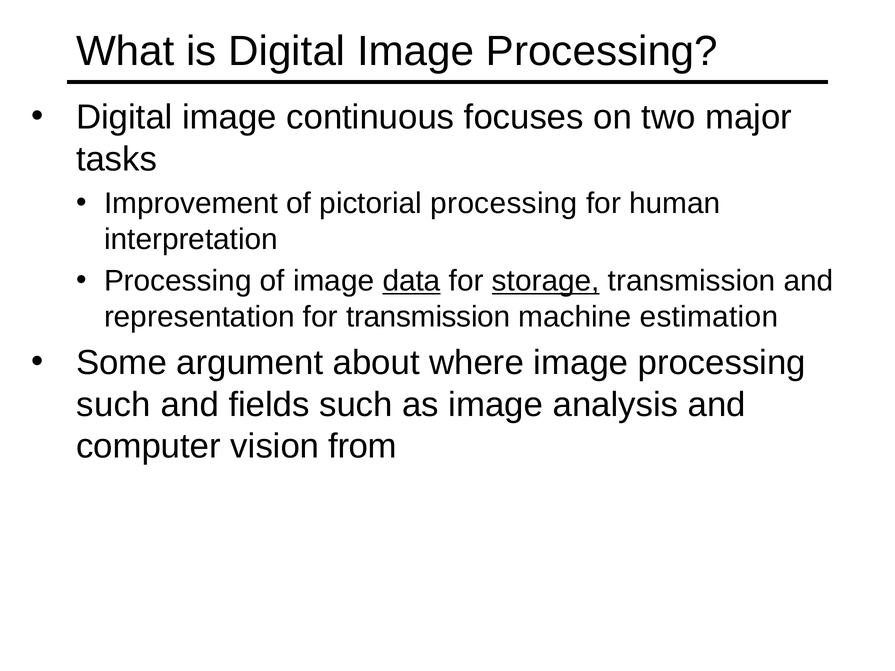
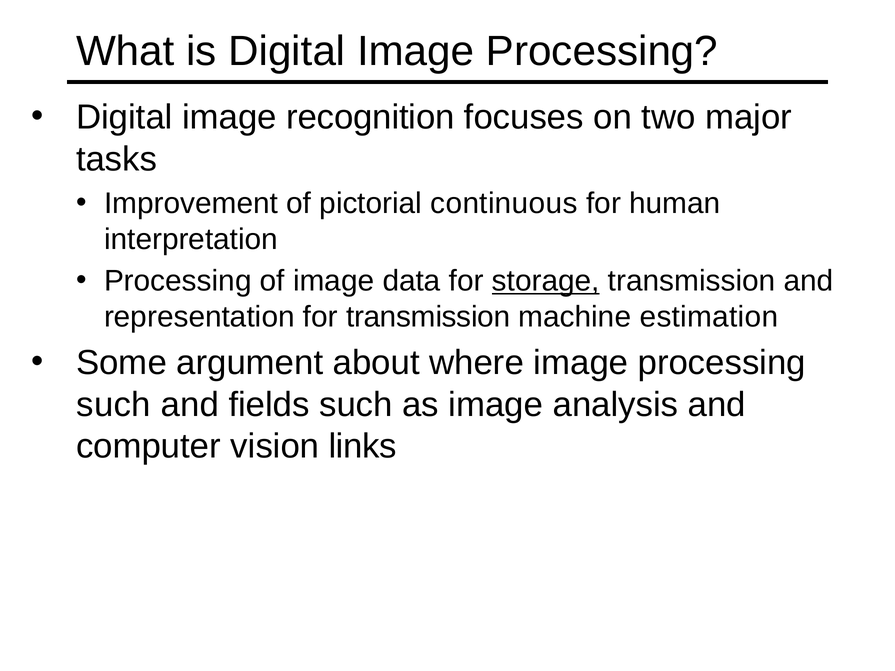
continuous: continuous -> recognition
pictorial processing: processing -> continuous
data underline: present -> none
from: from -> links
